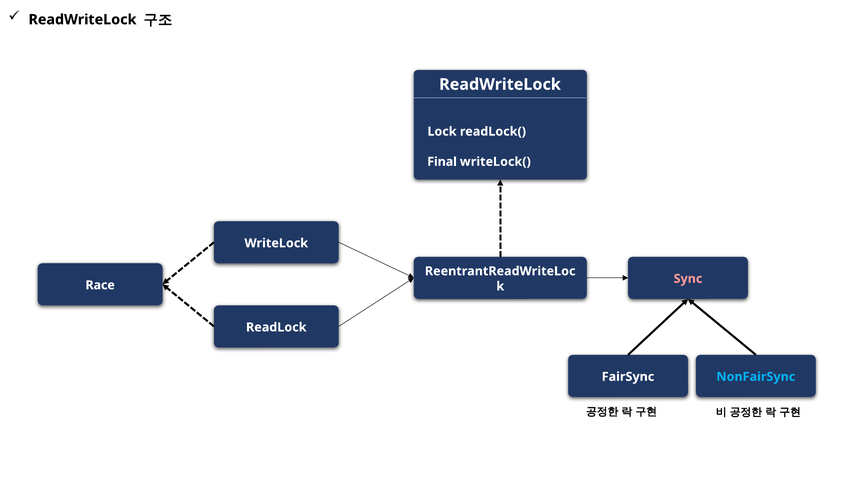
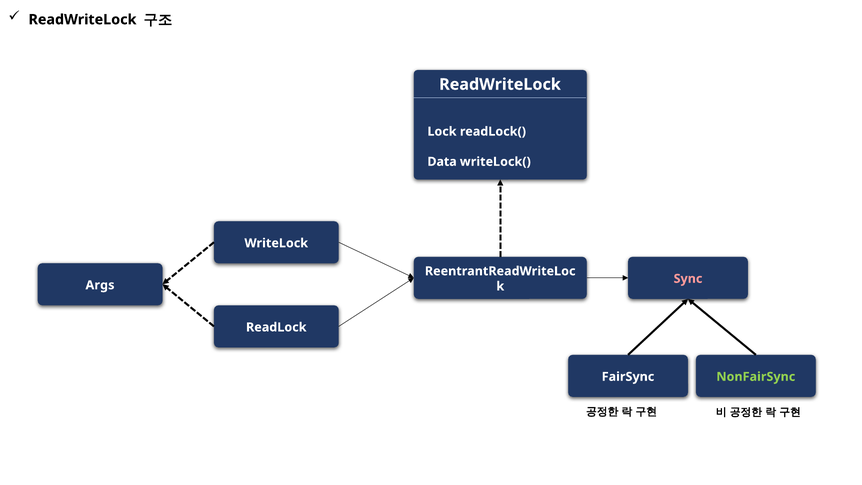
Final: Final -> Data
Race: Race -> Args
NonFairSync colour: light blue -> light green
